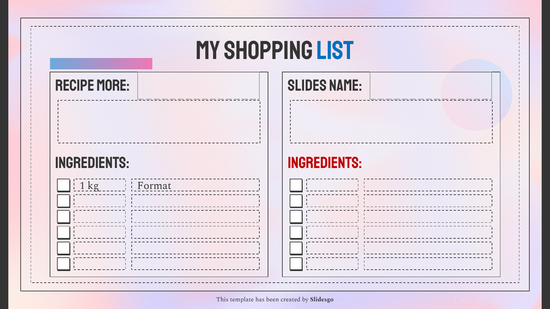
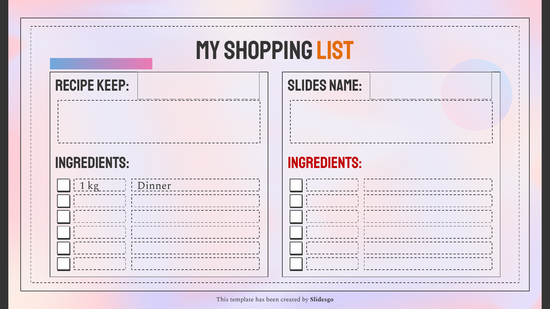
list colour: blue -> orange
more: more -> keep
Format: Format -> Dinner
